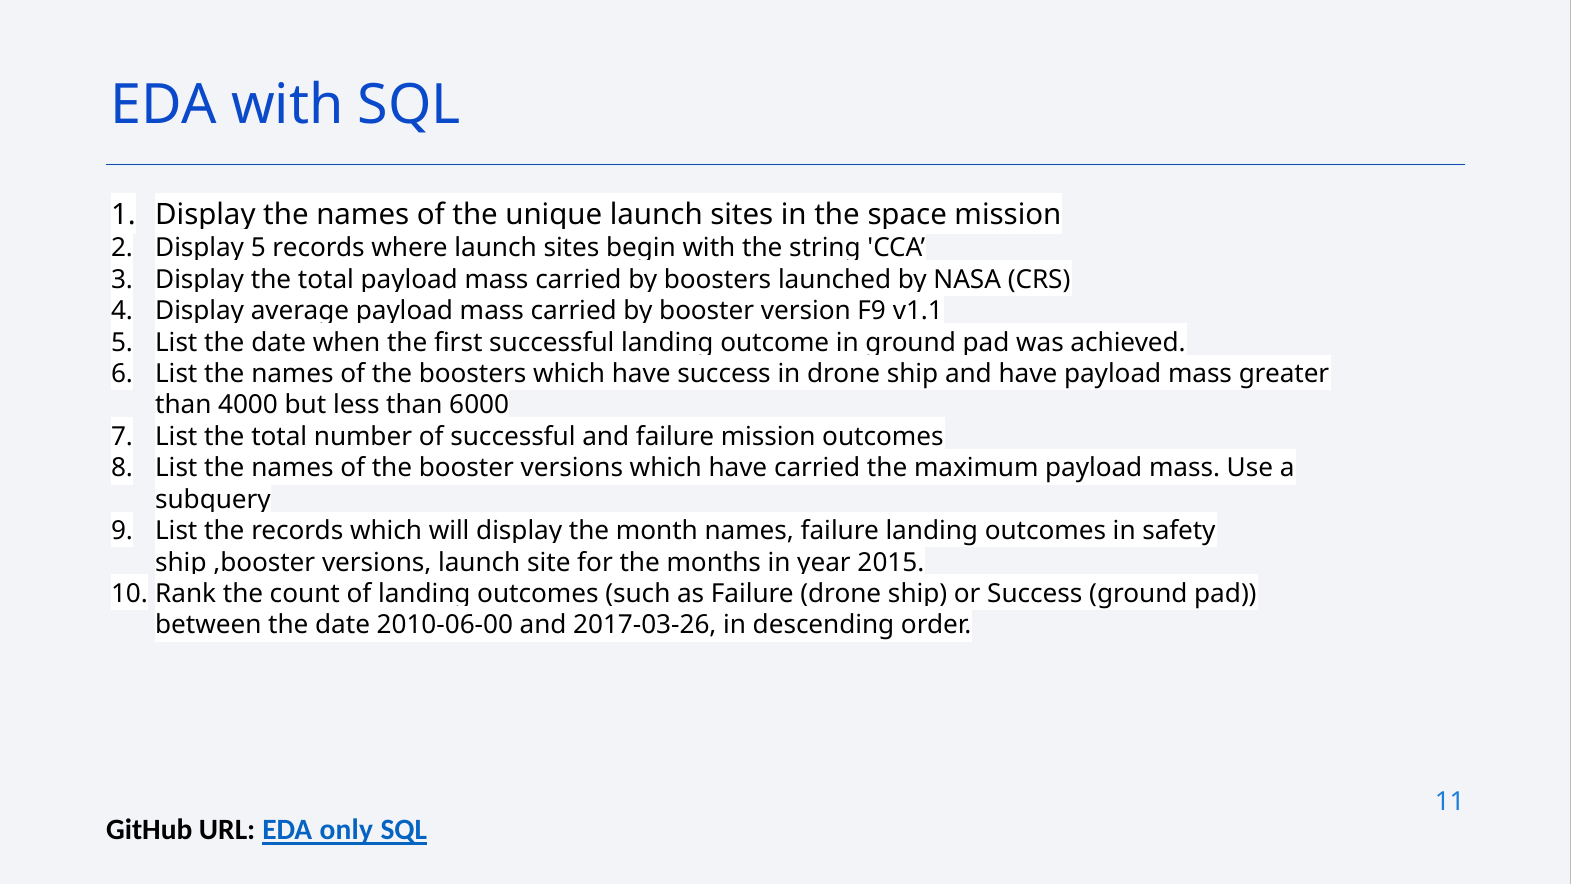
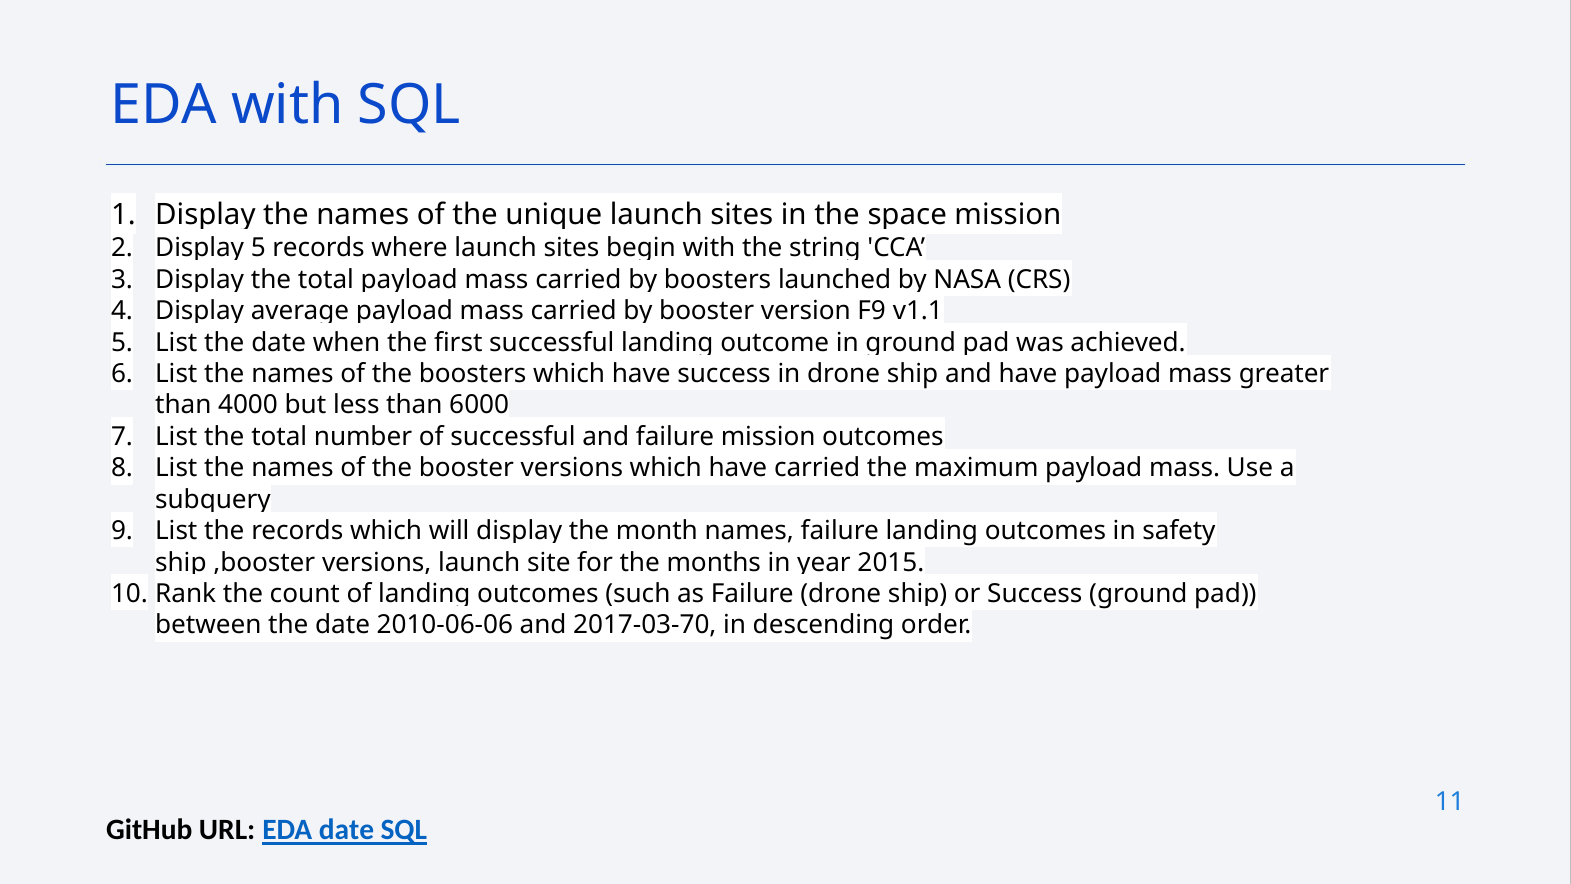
2010-06-00: 2010-06-00 -> 2010-06-06
2017-03-26: 2017-03-26 -> 2017-03-70
EDA only: only -> date
